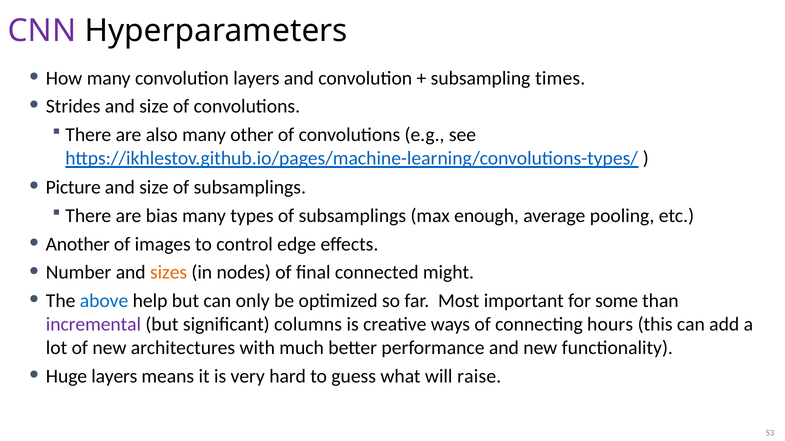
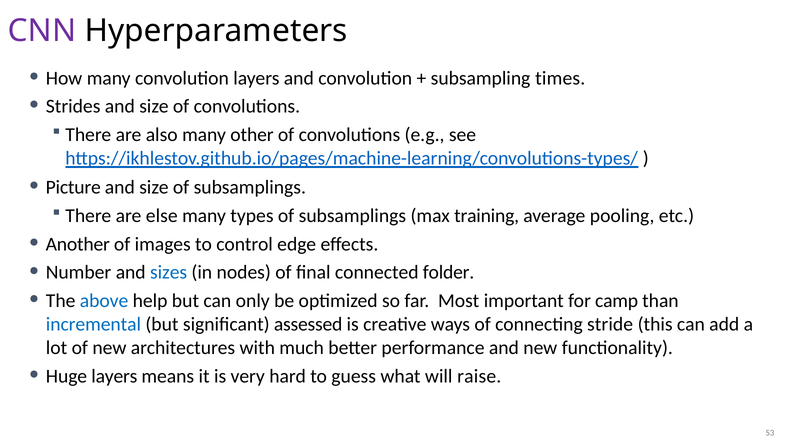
bias: bias -> else
enough: enough -> training
sizes colour: orange -> blue
might: might -> folder
some: some -> camp
incremental colour: purple -> blue
columns: columns -> assessed
hours: hours -> stride
